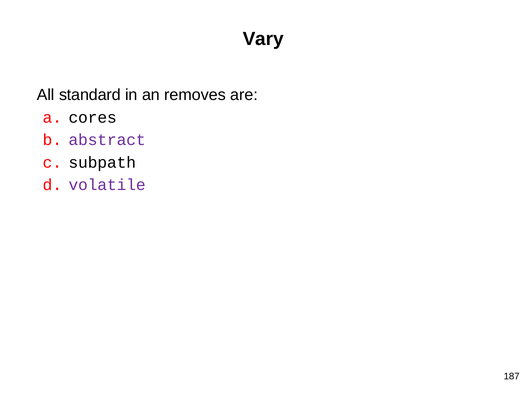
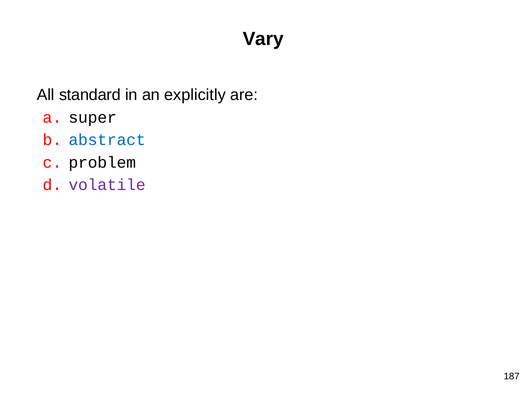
removes: removes -> explicitly
cores: cores -> super
abstract colour: purple -> blue
subpath: subpath -> problem
